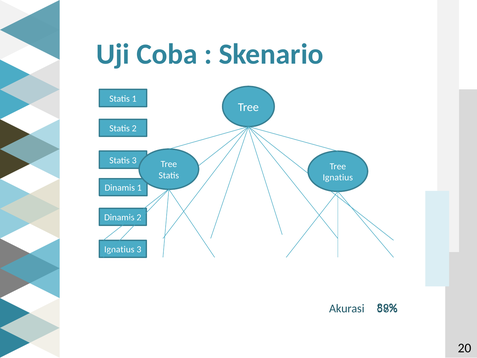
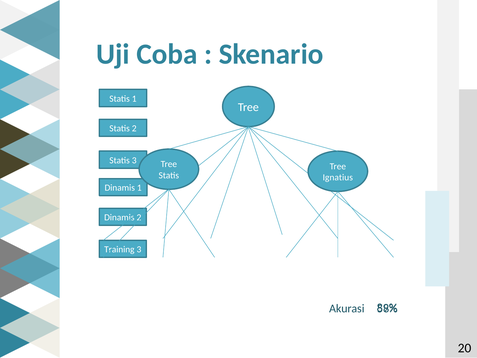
Ignatius at (119, 249): Ignatius -> Training
